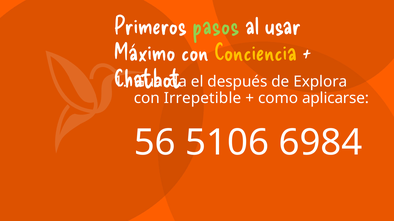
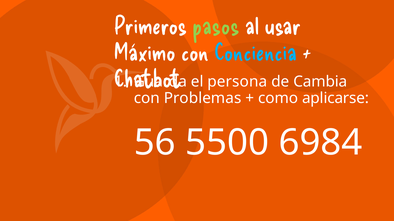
Conciencia colour: yellow -> light blue
después: después -> persona
Explora: Explora -> Cambia
Irrepetible: Irrepetible -> Problemas
5106: 5106 -> 5500
